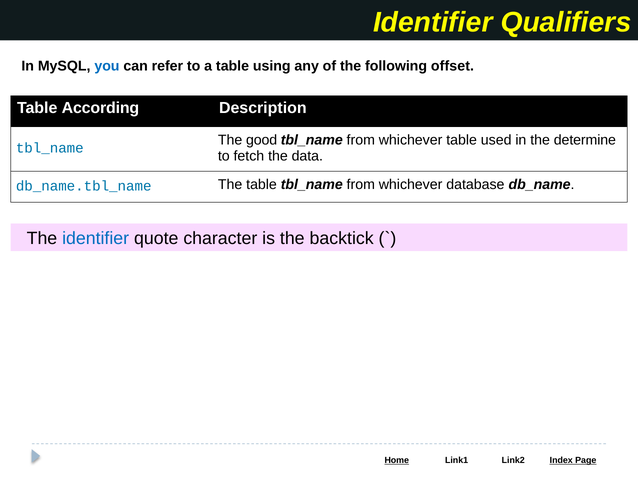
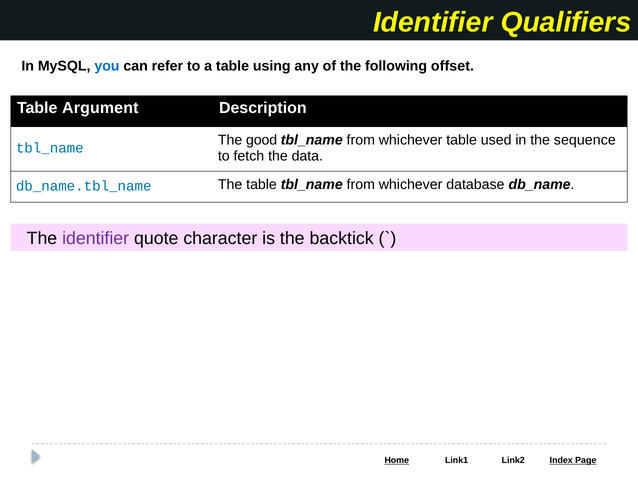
According: According -> Argument
determine: determine -> sequence
identifier at (96, 238) colour: blue -> purple
